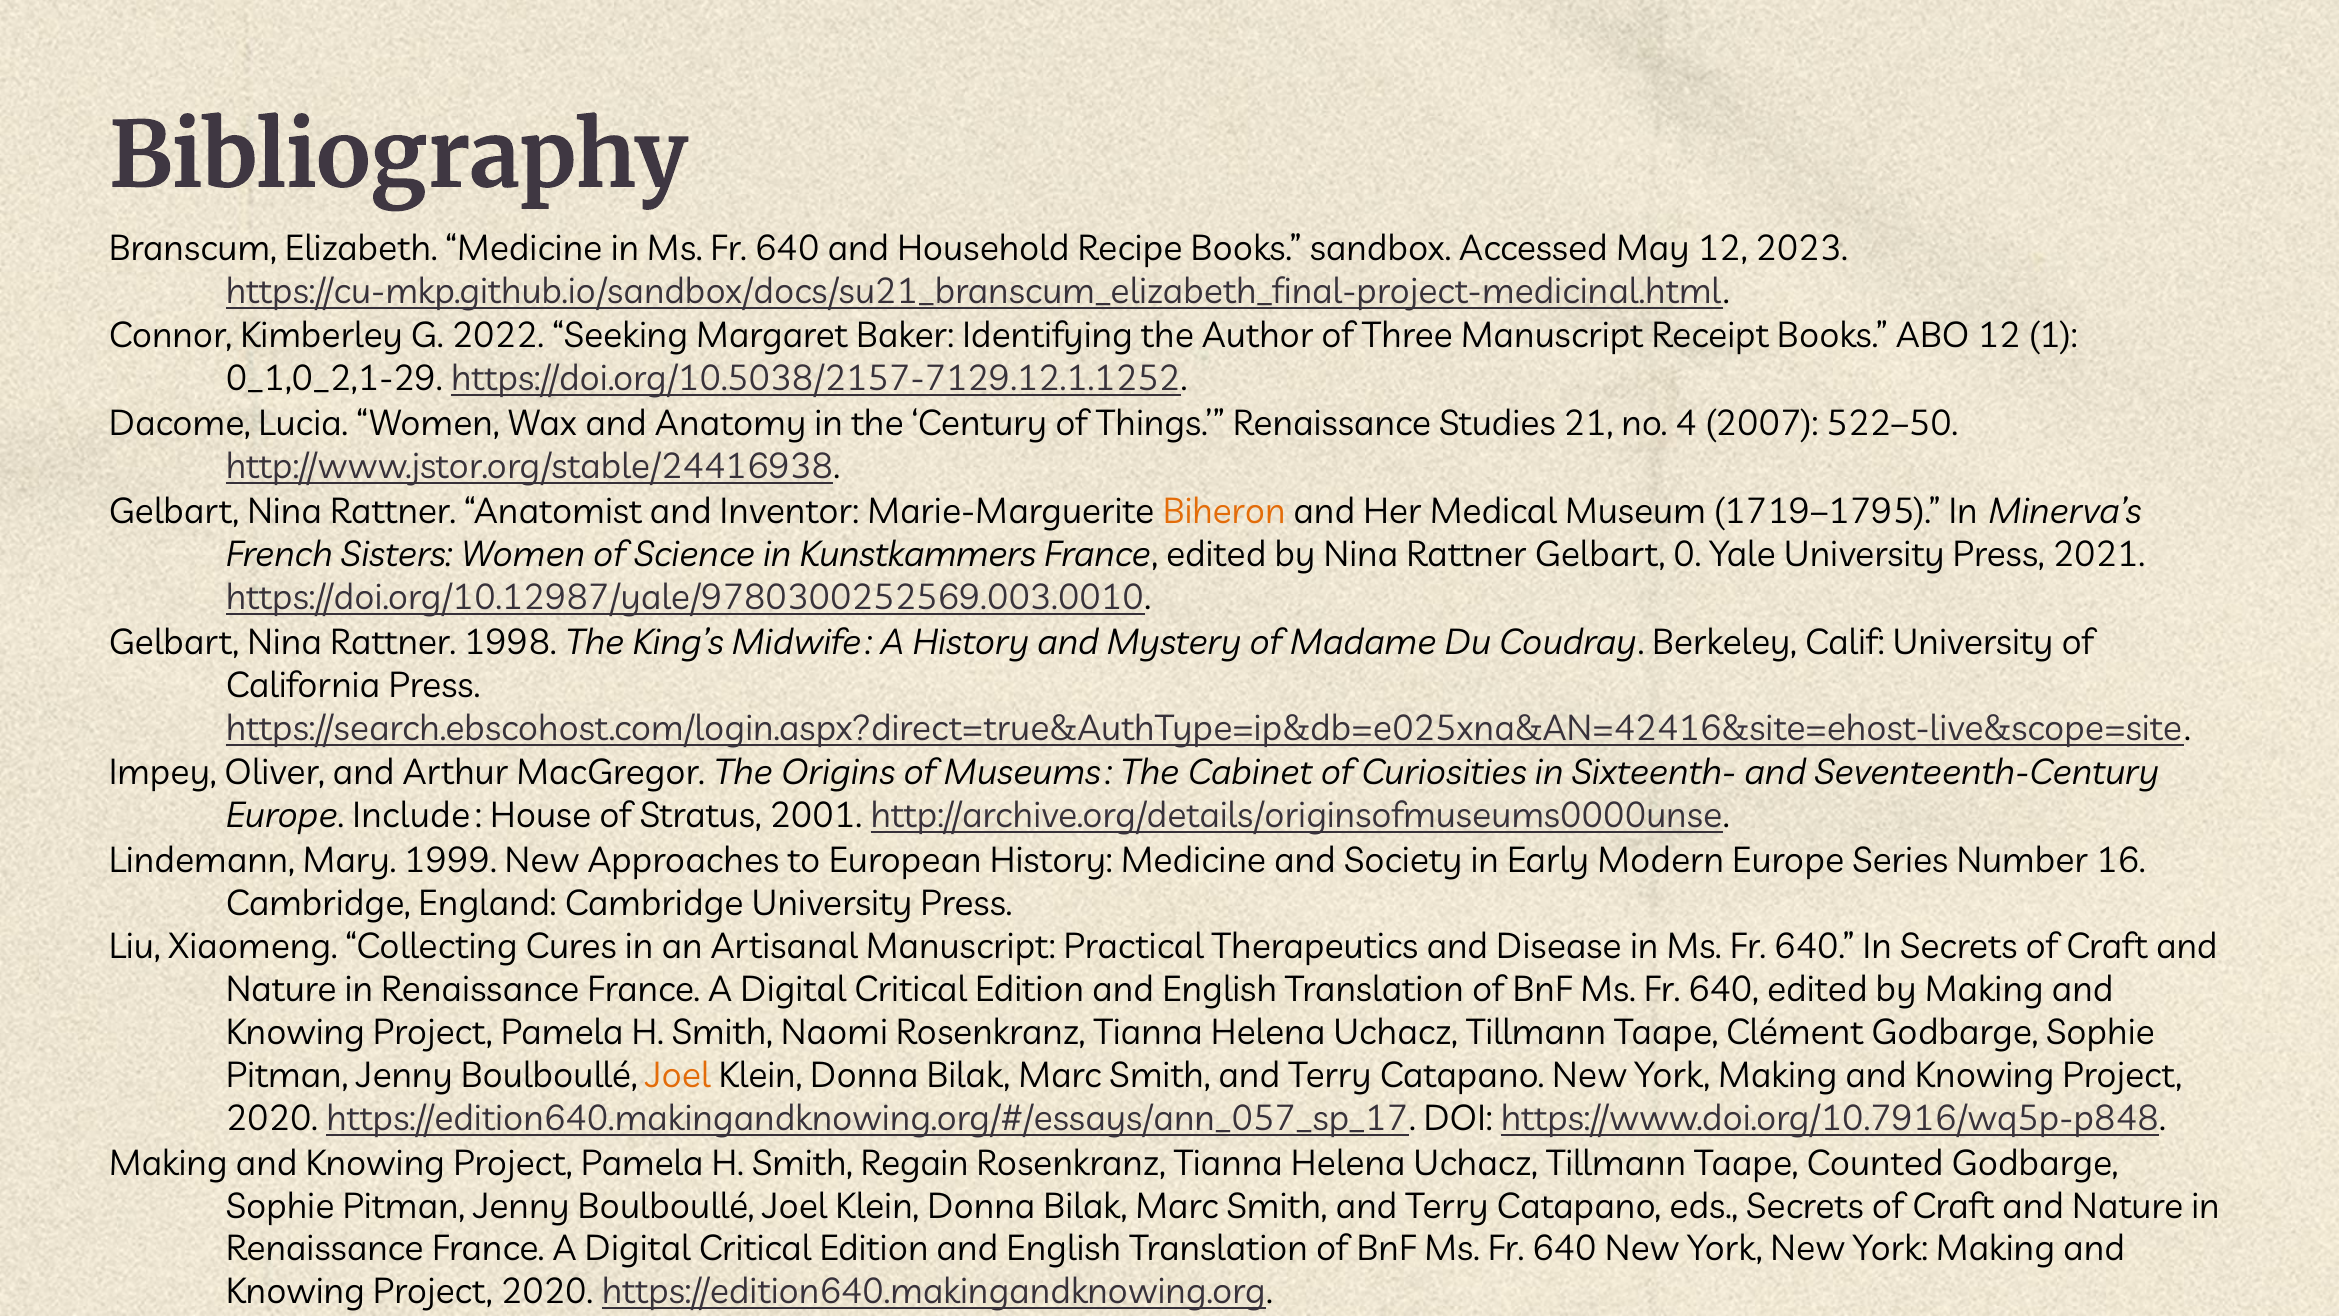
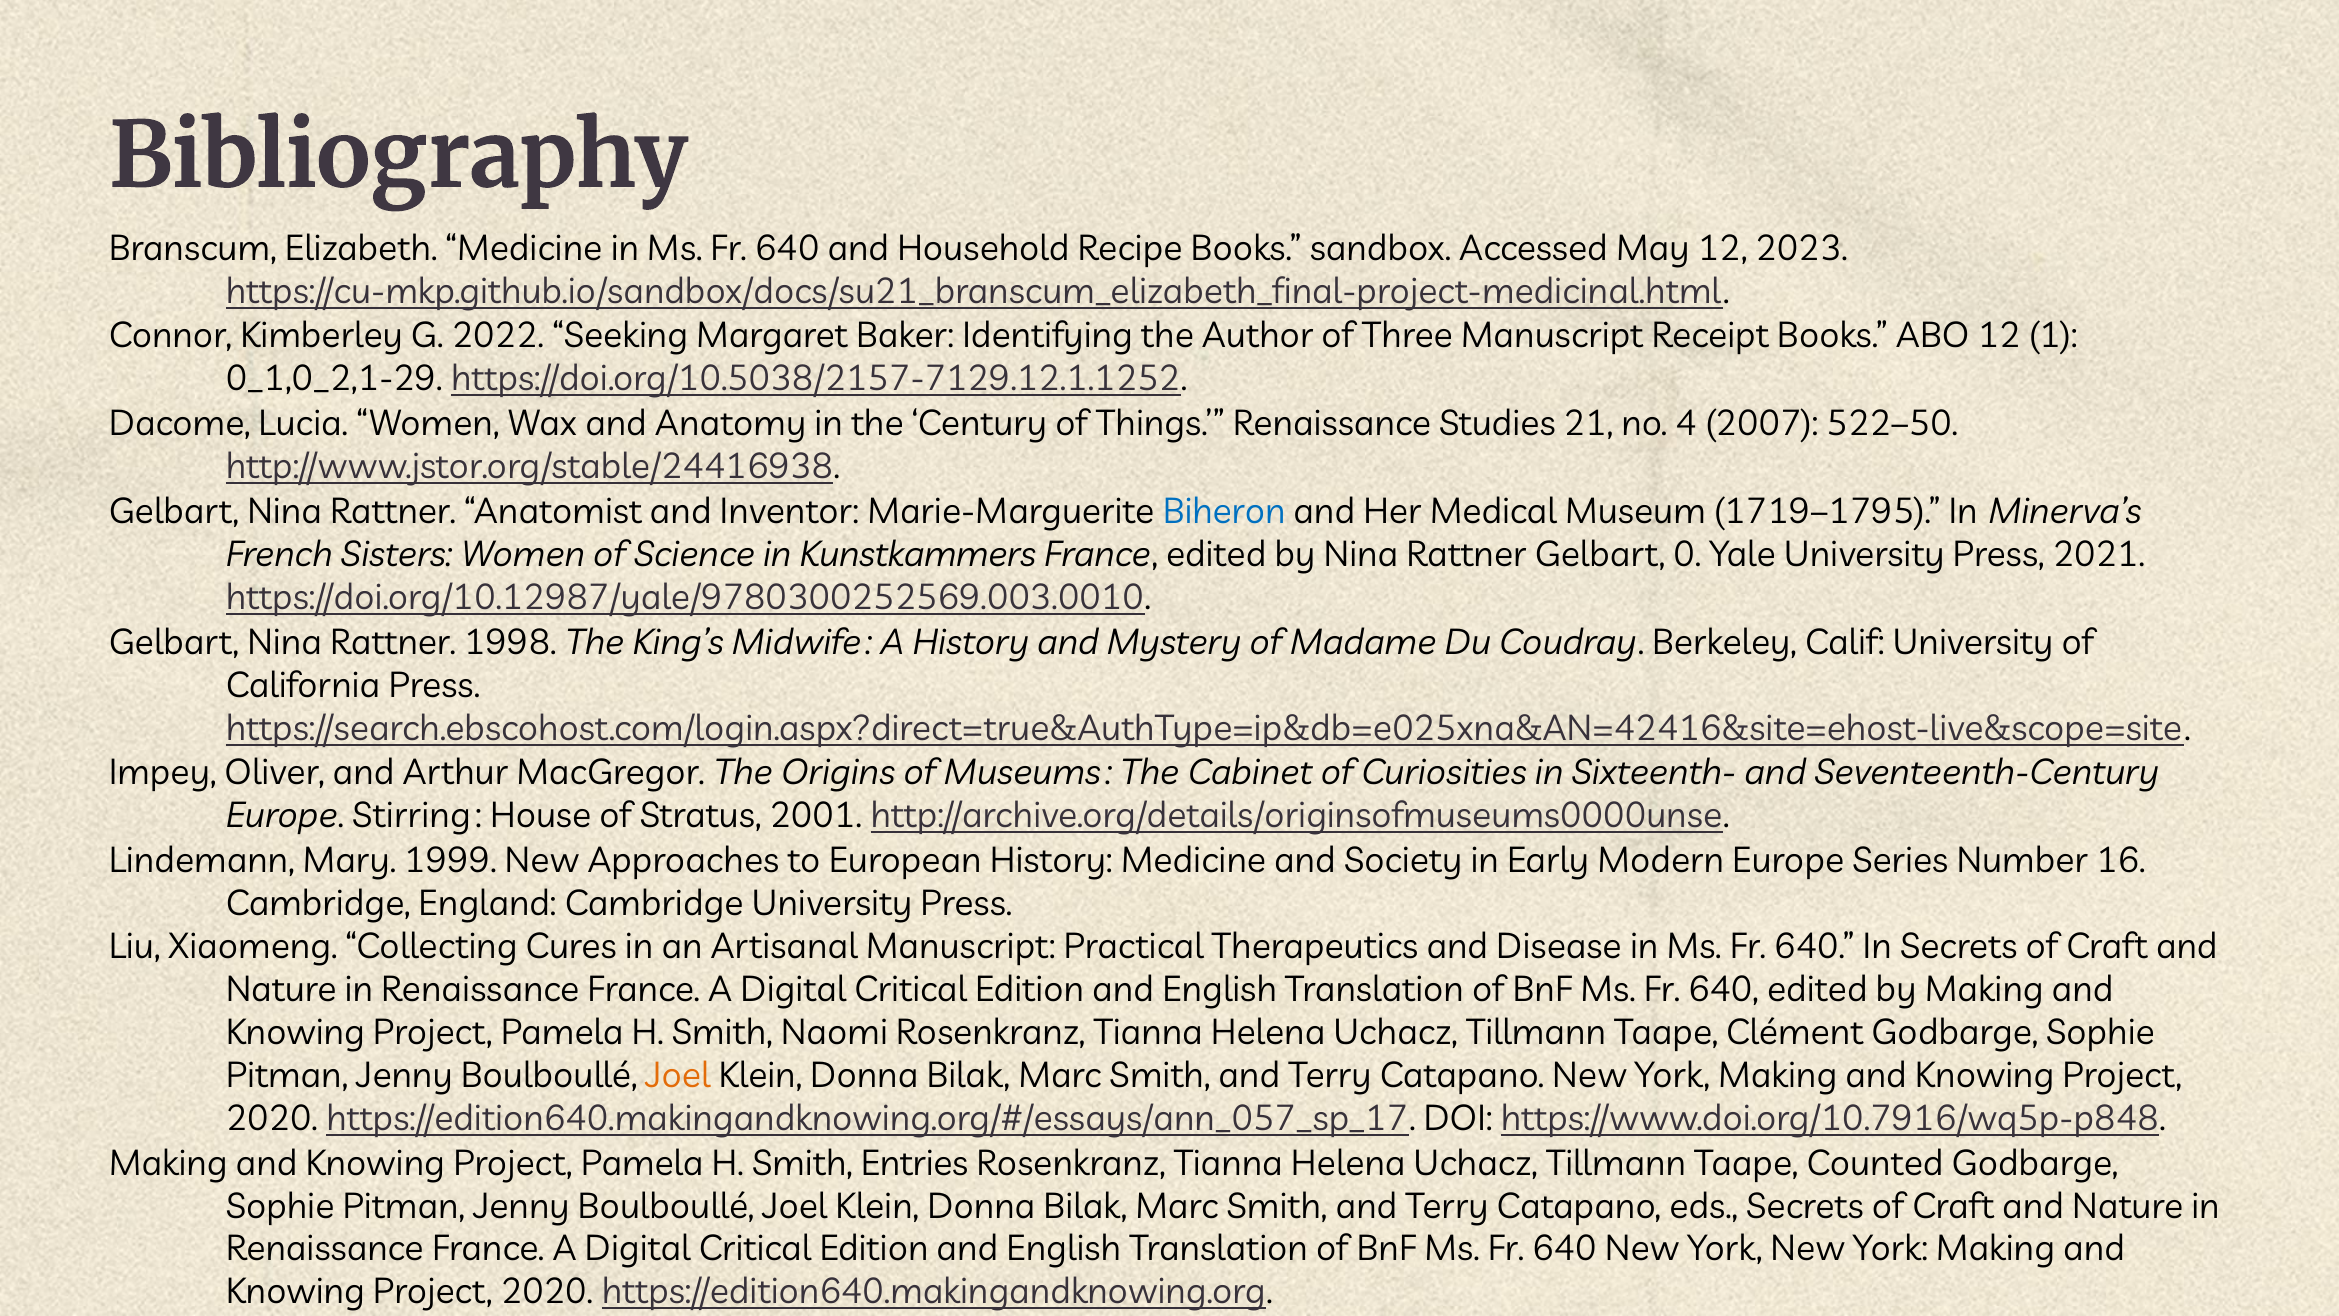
Biheron colour: orange -> blue
Include: Include -> Stirring
Regain: Regain -> Entries
